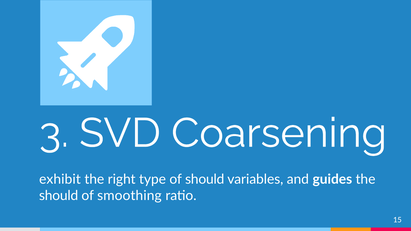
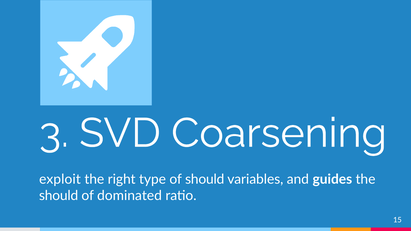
exhibit: exhibit -> exploit
smoothing: smoothing -> dominated
